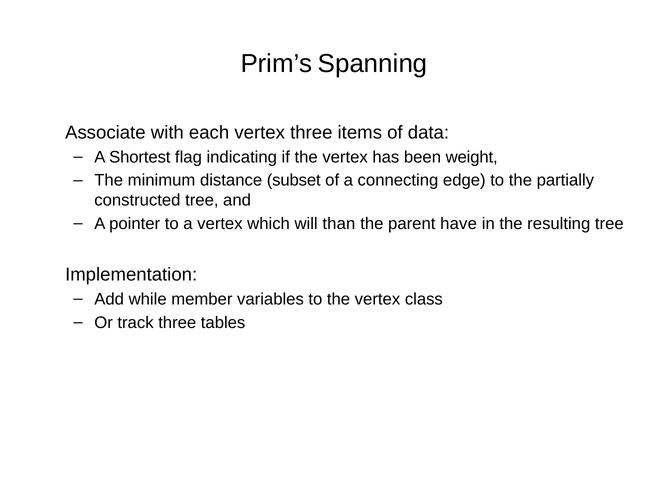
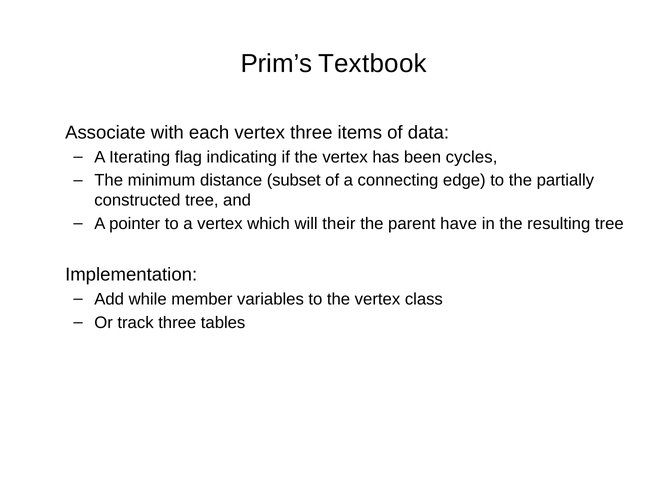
Spanning: Spanning -> Textbook
Shortest: Shortest -> Iterating
weight: weight -> cycles
than: than -> their
